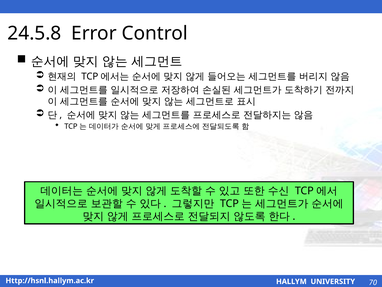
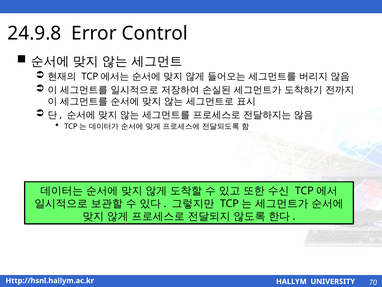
24.5.8: 24.5.8 -> 24.9.8
